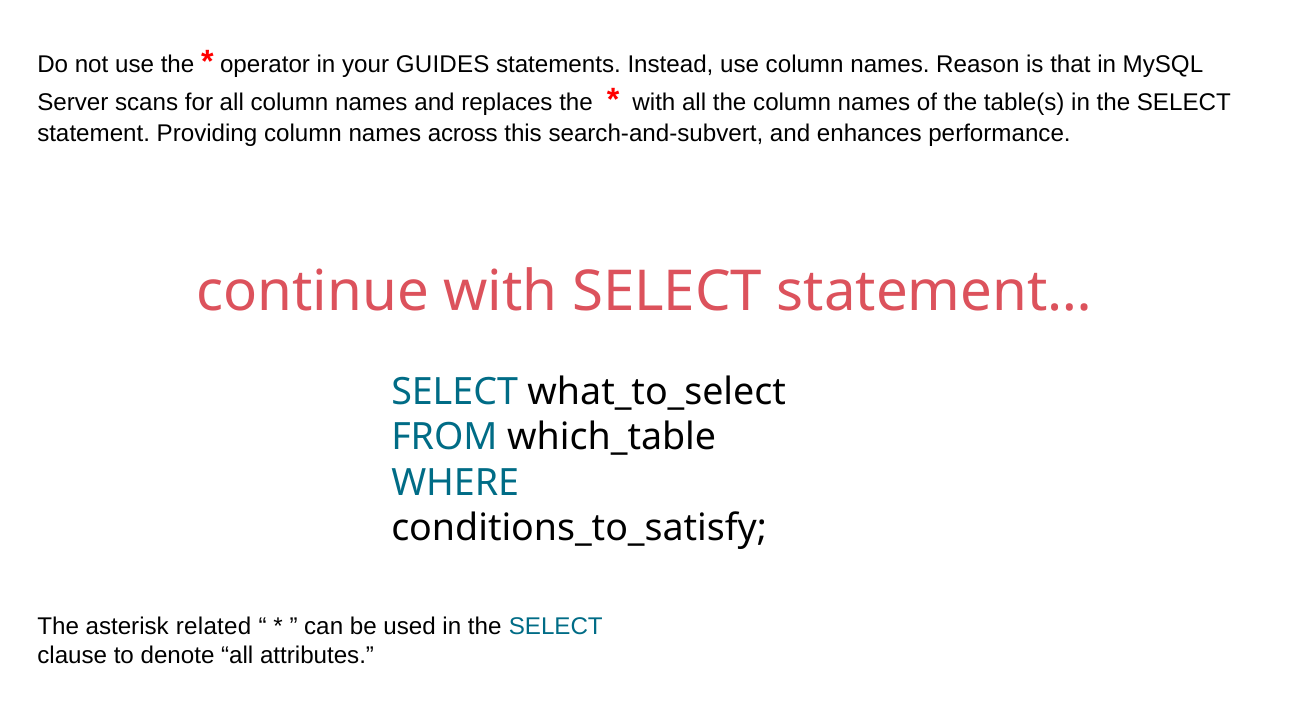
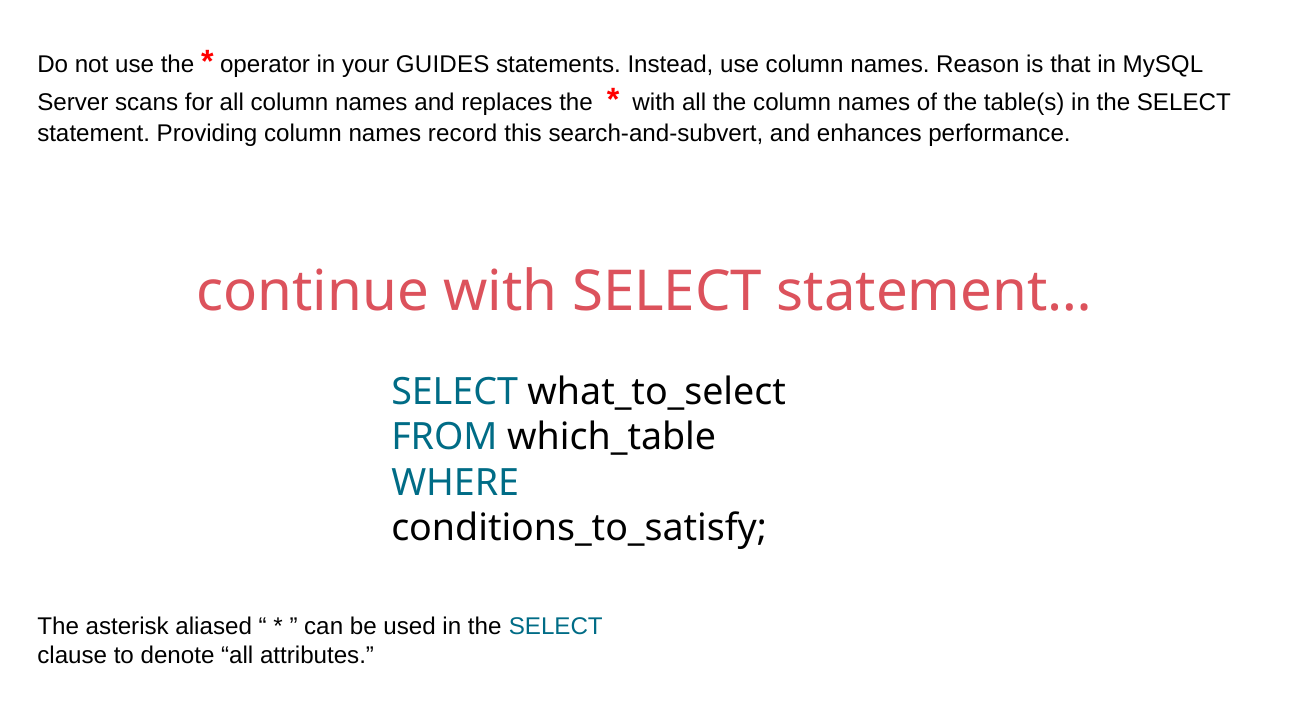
across: across -> record
related: related -> aliased
